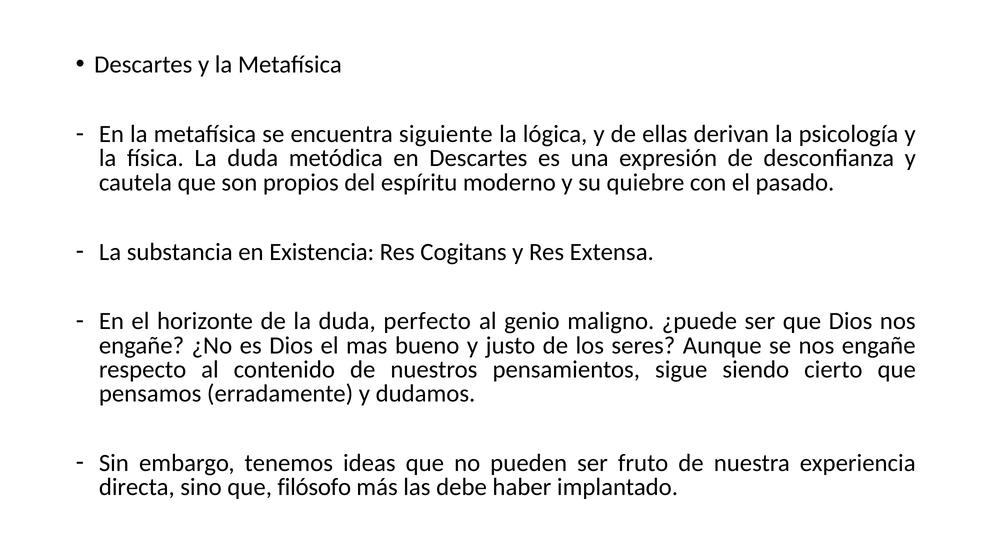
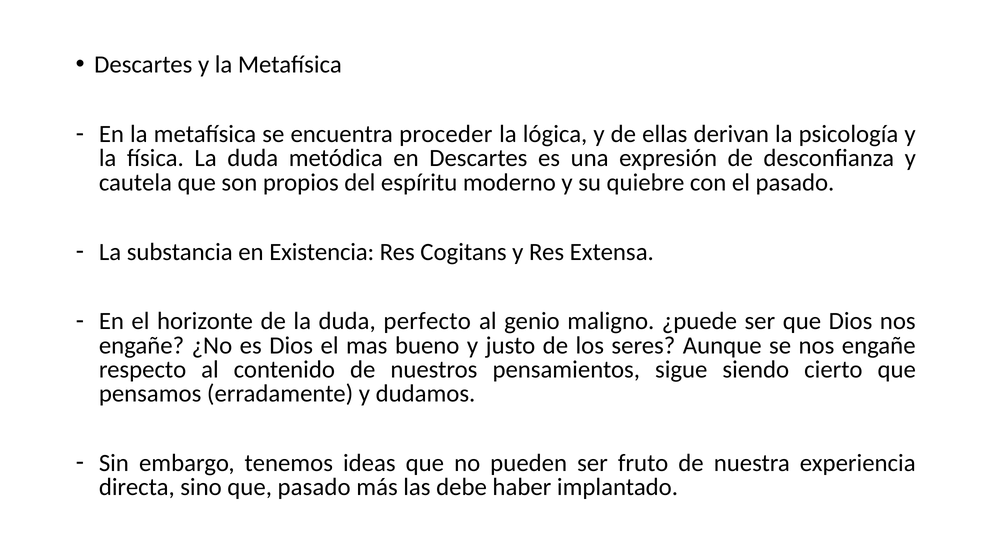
siguiente: siguiente -> proceder
que filósofo: filósofo -> pasado
